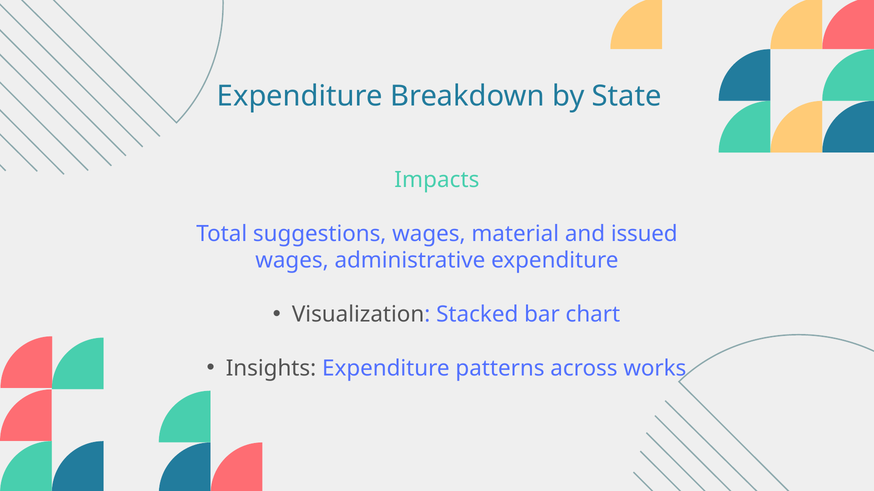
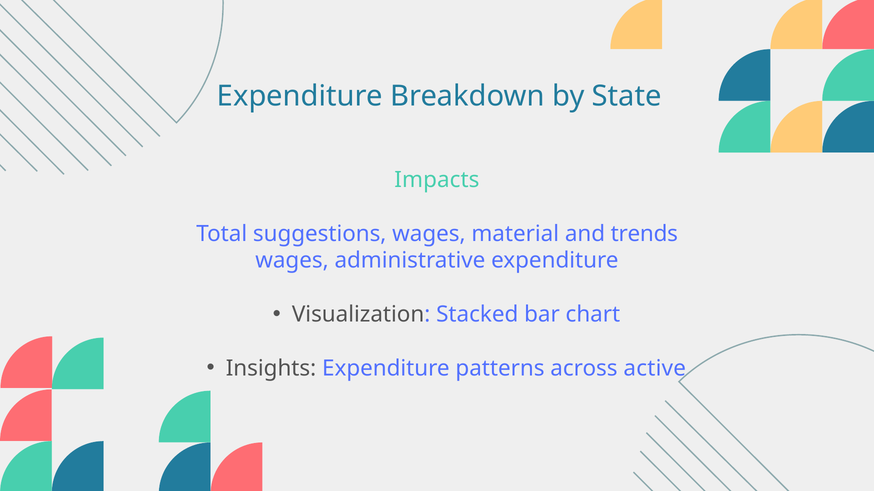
issued: issued -> trends
works: works -> active
